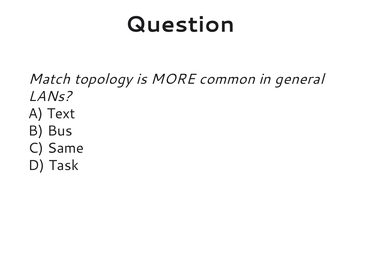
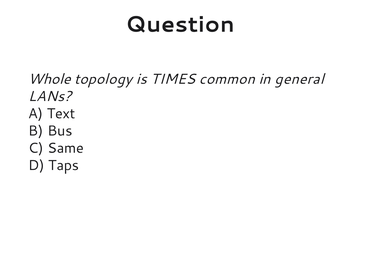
Match: Match -> Whole
MORE: MORE -> TIMES
Task: Task -> Taps
